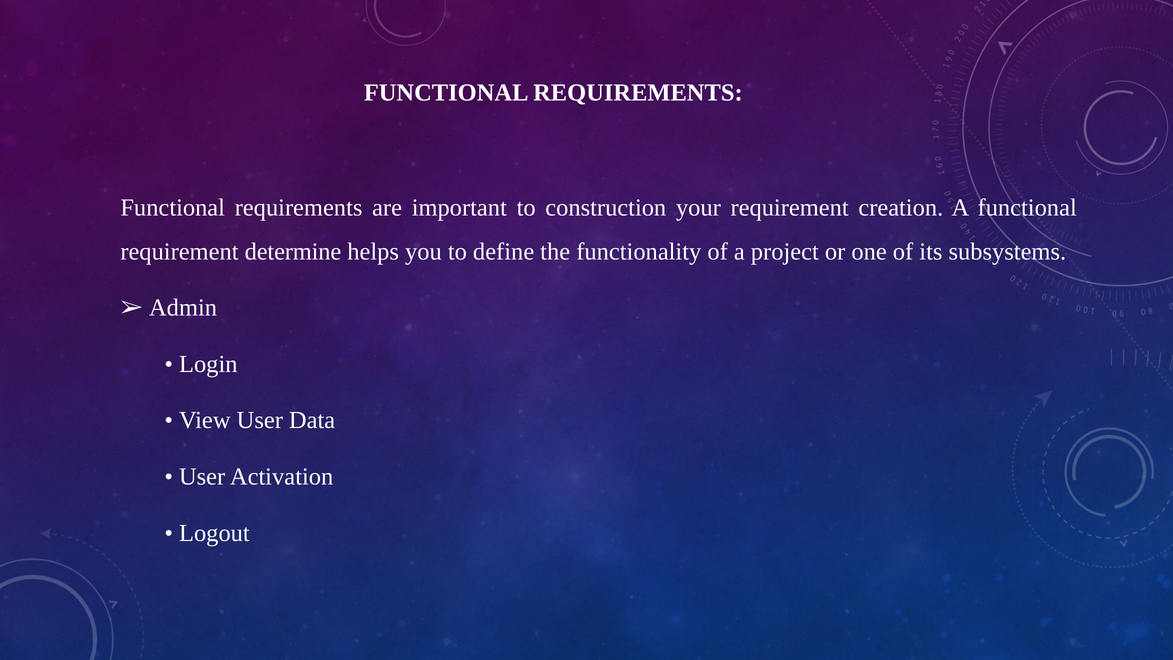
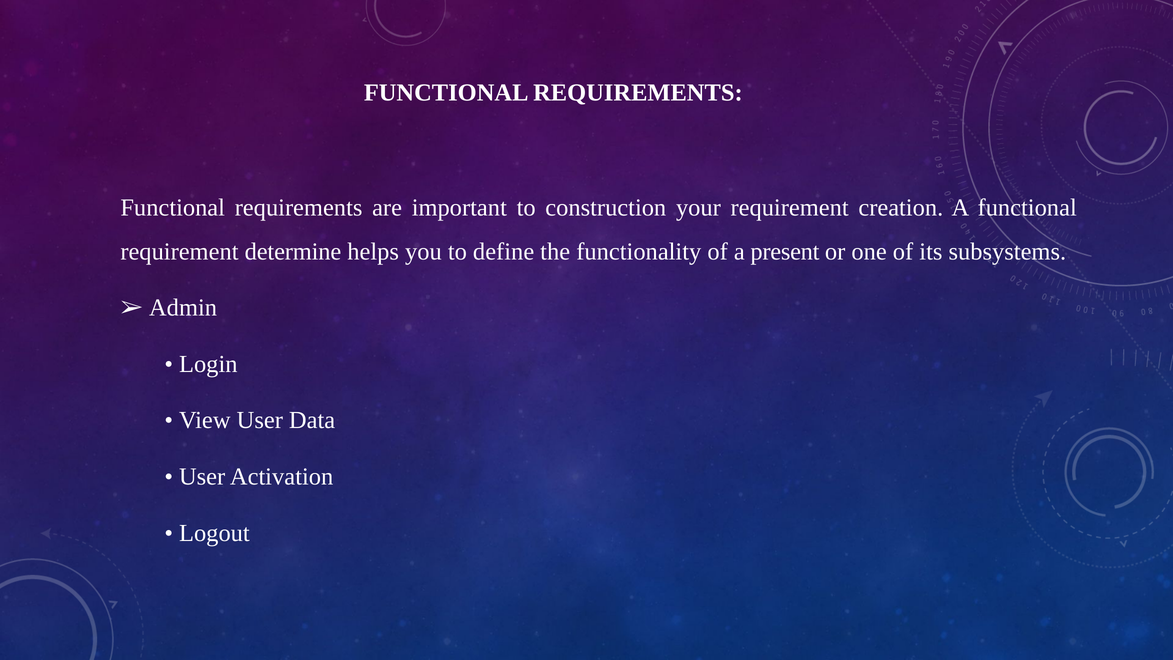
project: project -> present
